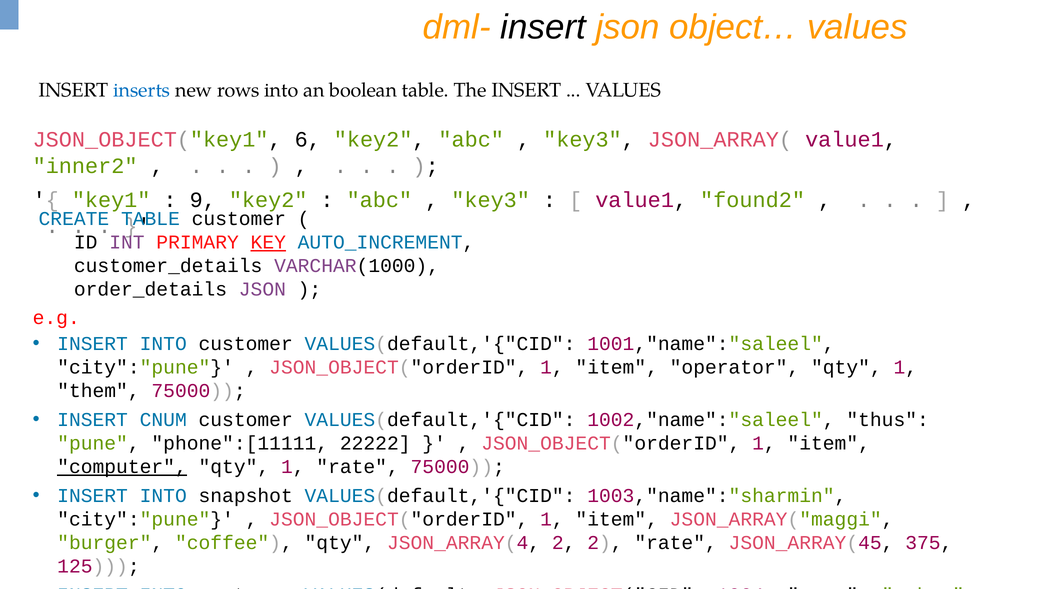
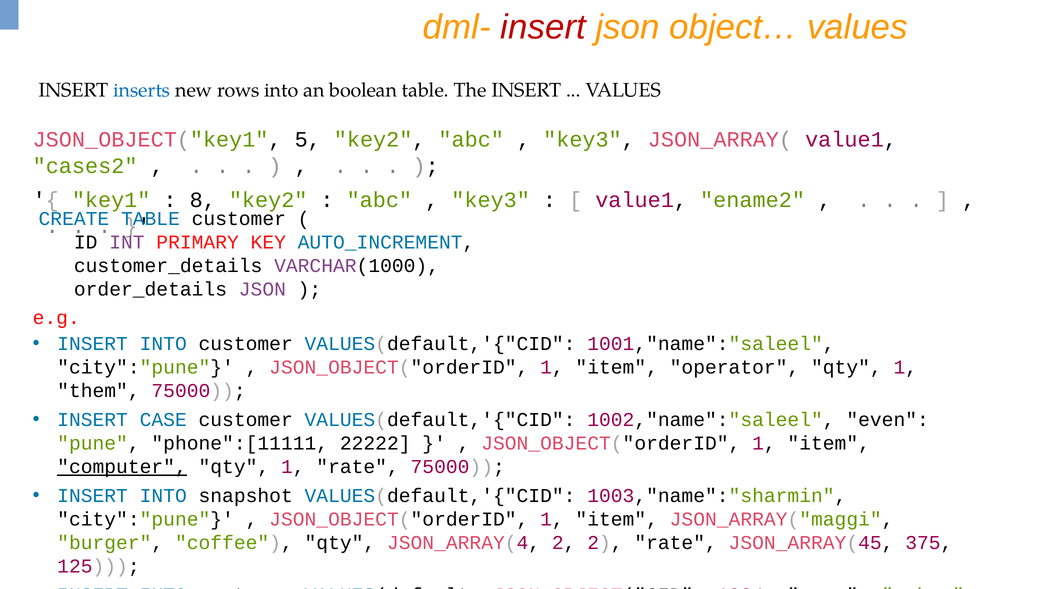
insert at (543, 27) colour: black -> red
6: 6 -> 5
inner2: inner2 -> cases2
9: 9 -> 8
found2: found2 -> ename2
KEY underline: present -> none
CNUM: CNUM -> CASE
thus: thus -> even
